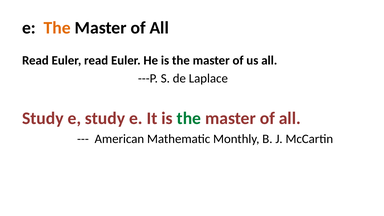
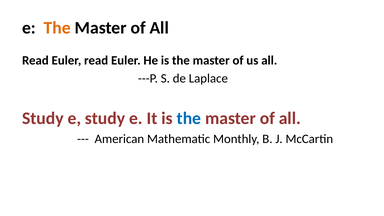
the at (189, 118) colour: green -> blue
